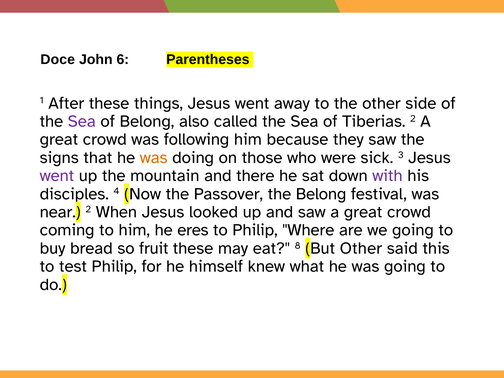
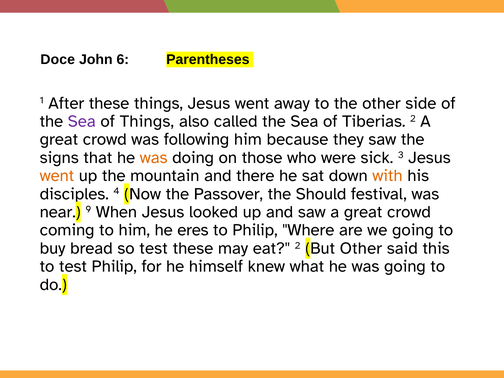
of Belong: Belong -> Things
went at (57, 176) colour: purple -> orange
with colour: purple -> orange
the Belong: Belong -> Should
near 2: 2 -> 9
so fruit: fruit -> test
eat 8: 8 -> 2
